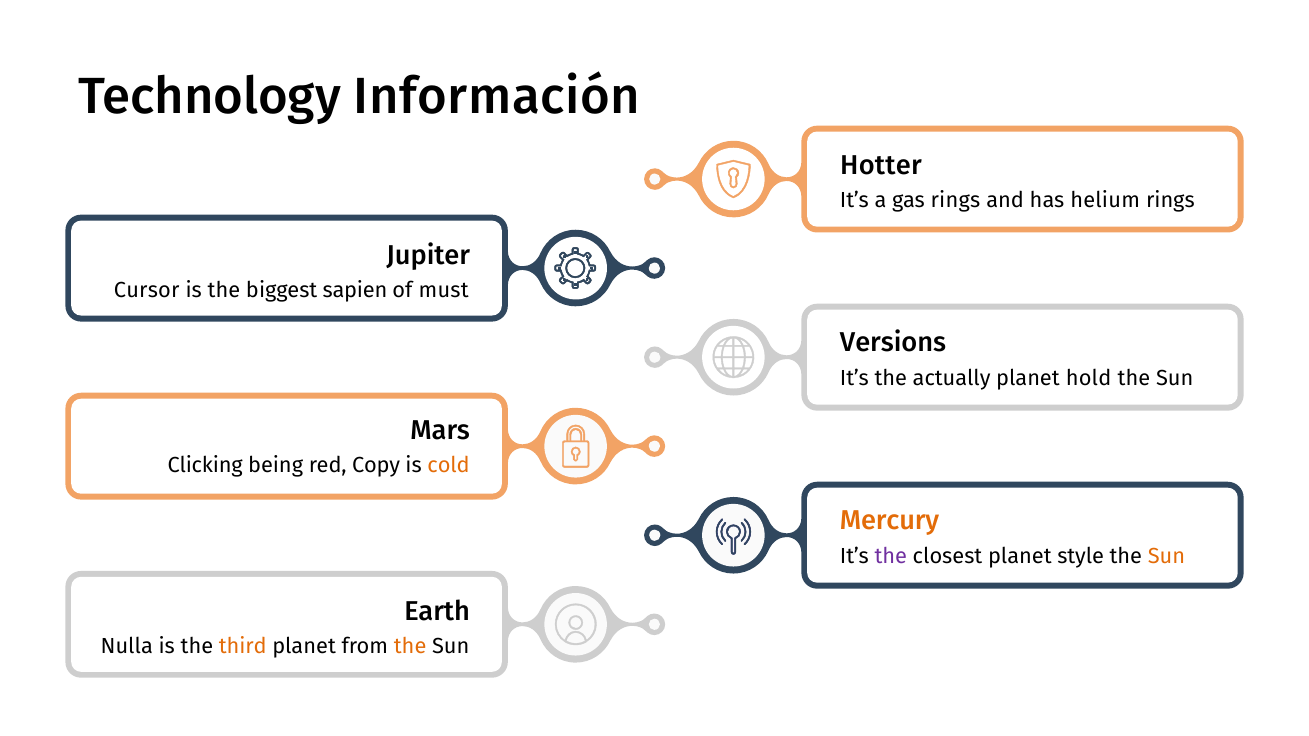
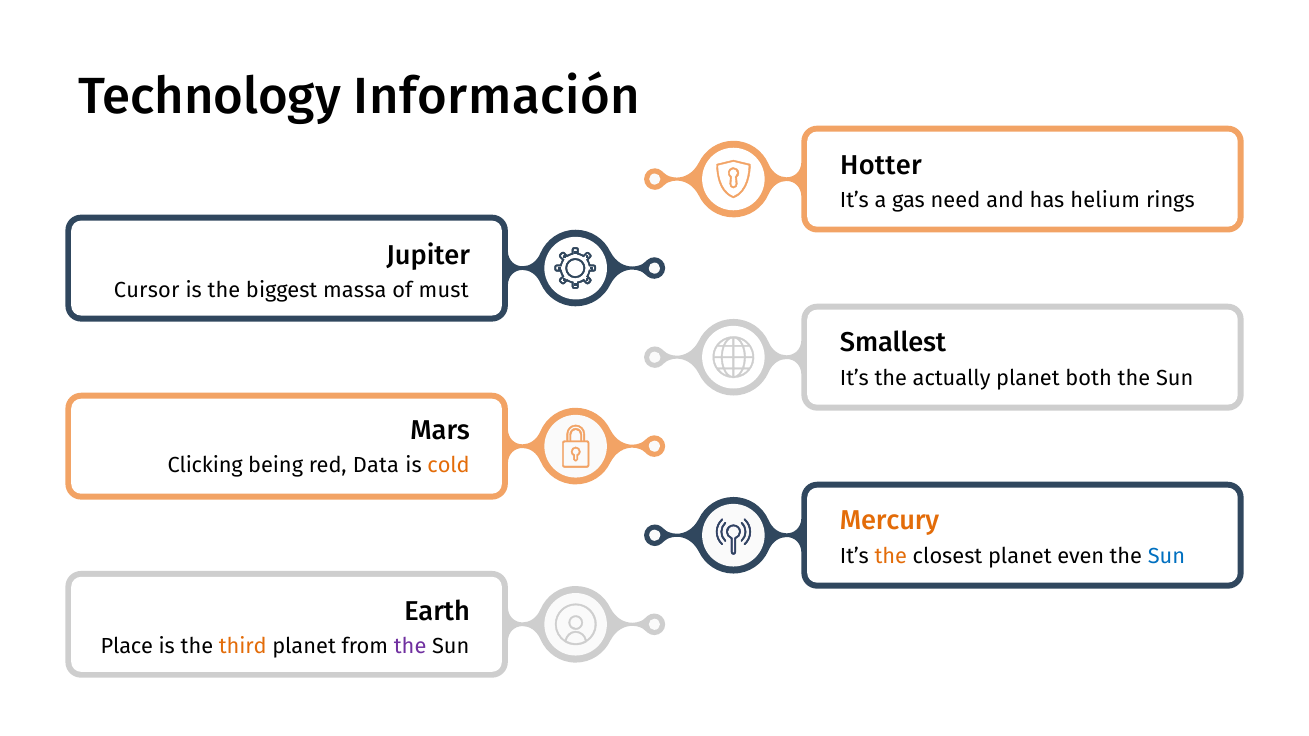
gas rings: rings -> need
sapien: sapien -> massa
Versions: Versions -> Smallest
hold: hold -> both
Copy: Copy -> Data
the at (891, 556) colour: purple -> orange
style: style -> even
Sun at (1166, 556) colour: orange -> blue
Nulla: Nulla -> Place
the at (410, 647) colour: orange -> purple
